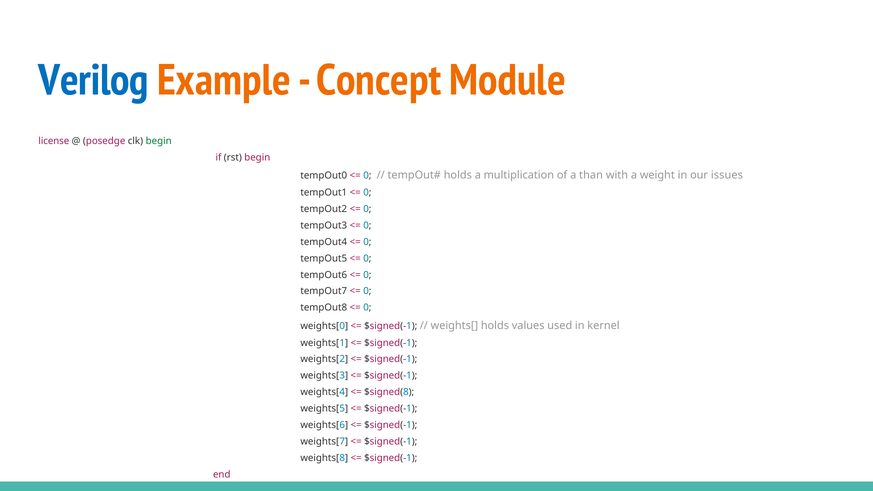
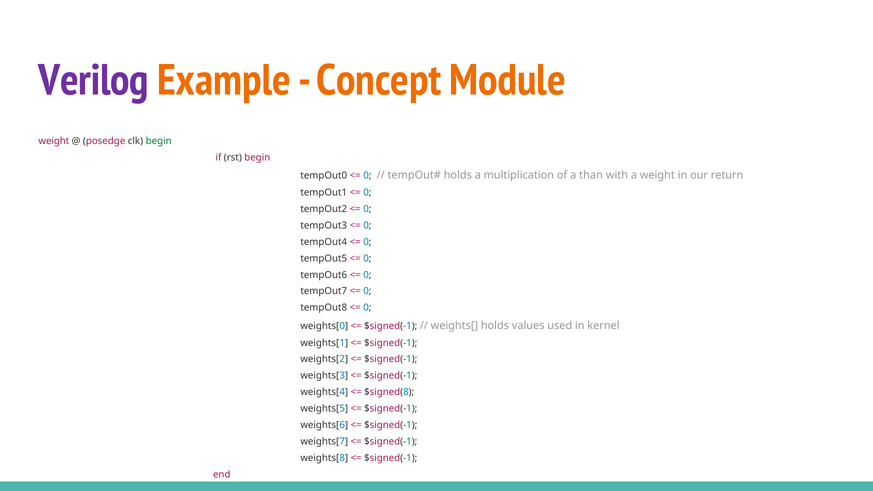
Verilog colour: blue -> purple
license at (54, 141): license -> weight
issues: issues -> return
